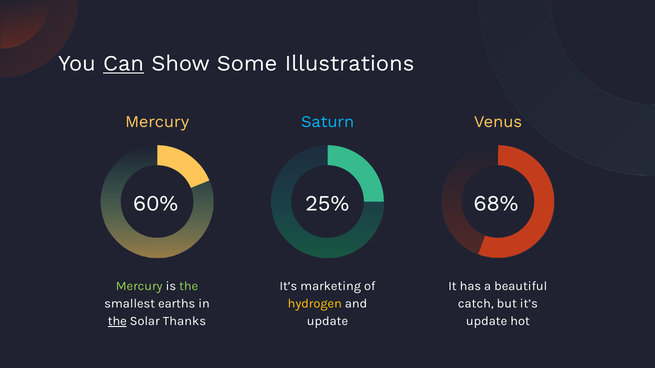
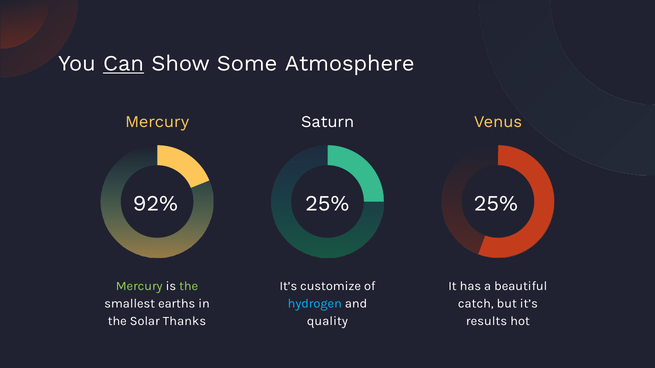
Illustrations: Illustrations -> Atmosphere
Saturn colour: light blue -> white
60%: 60% -> 92%
25% 68%: 68% -> 25%
marketing: marketing -> customize
hydrogen colour: yellow -> light blue
the at (117, 321) underline: present -> none
update at (327, 321): update -> quality
update at (487, 321): update -> results
